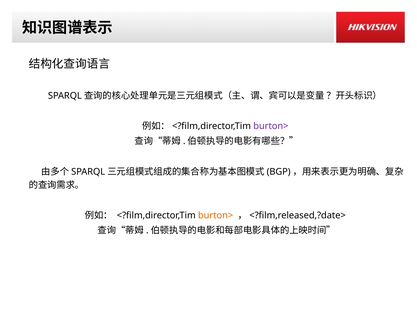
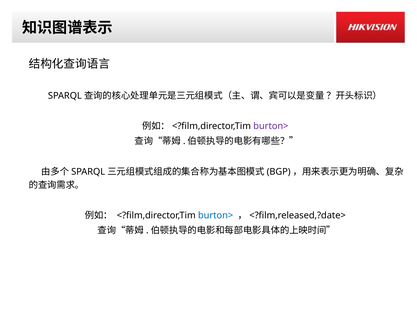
burton> at (216, 215) colour: orange -> blue
